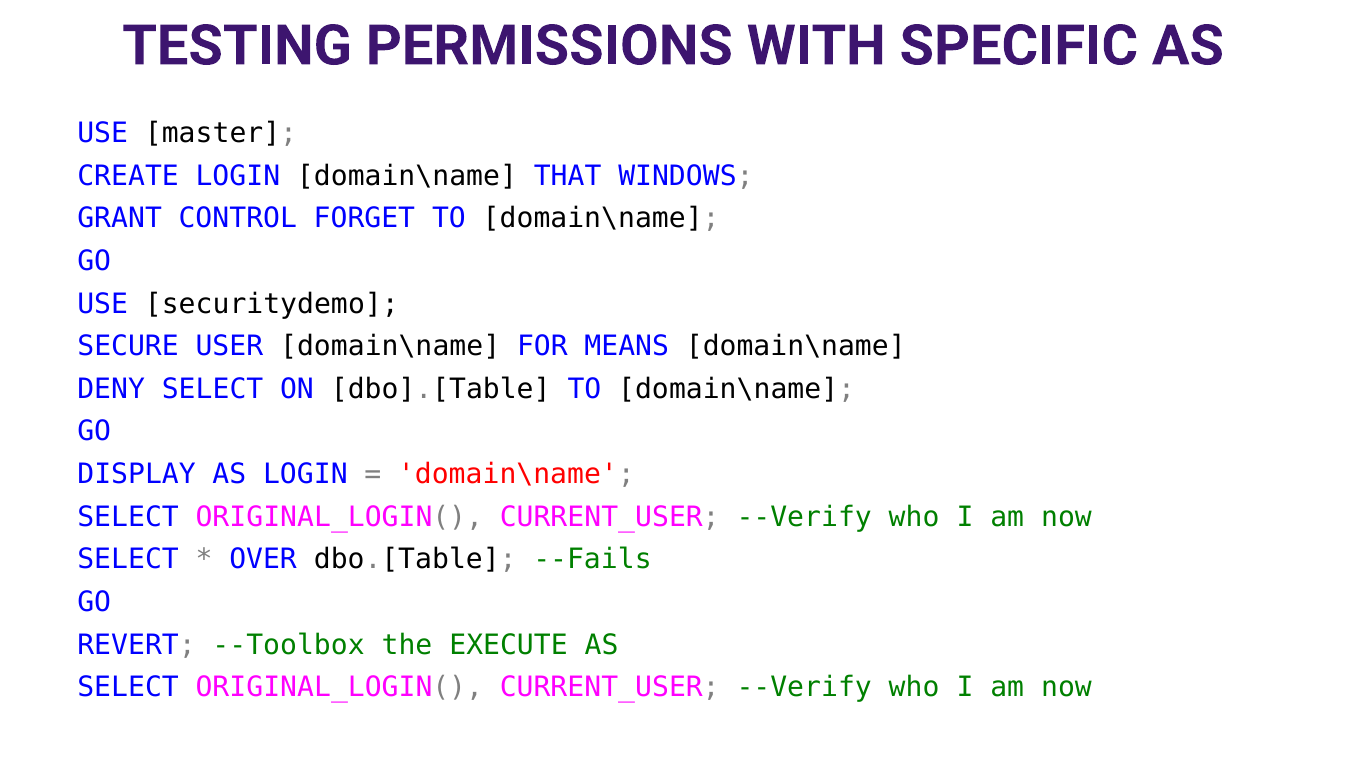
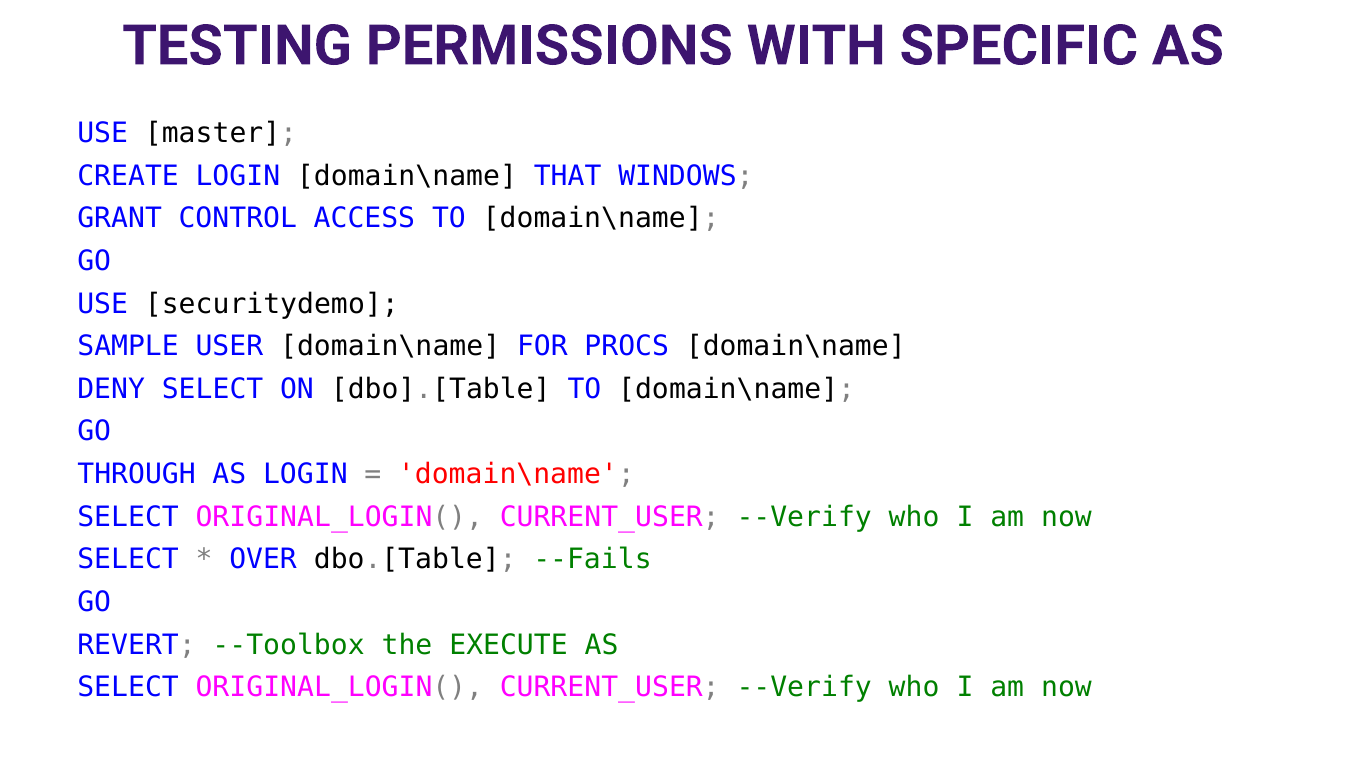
FORGET: FORGET -> ACCESS
SECURE: SECURE -> SAMPLE
MEANS: MEANS -> PROCS
DISPLAY: DISPLAY -> THROUGH
